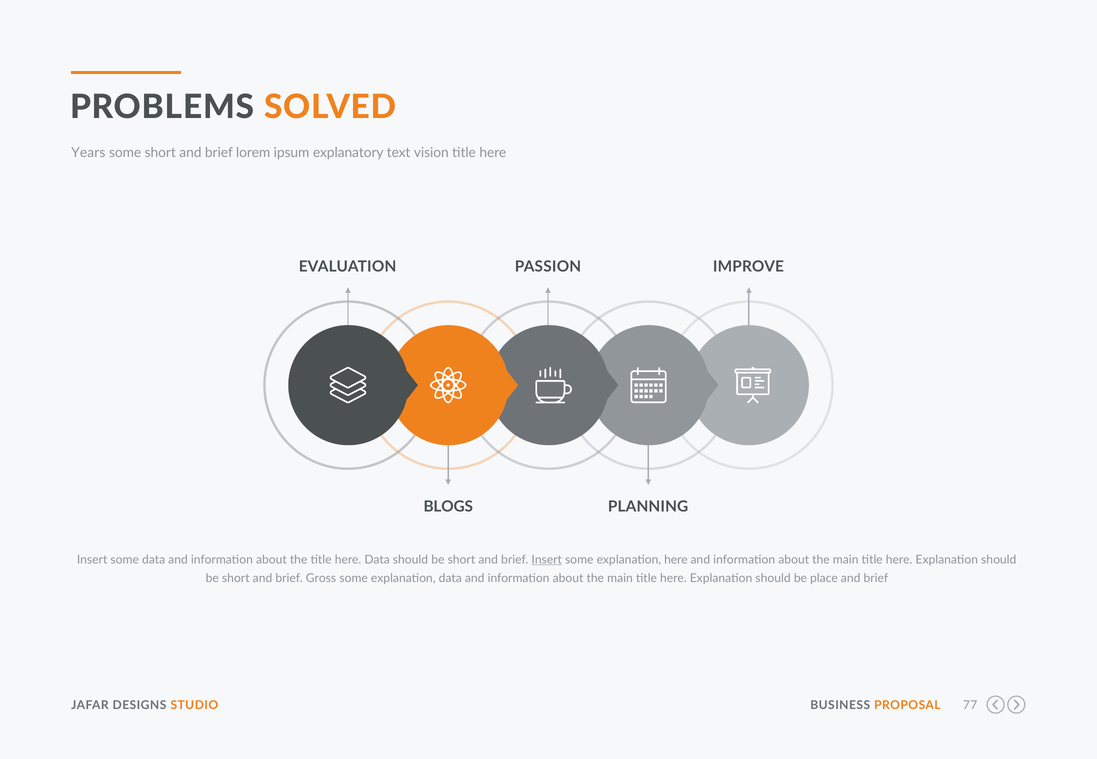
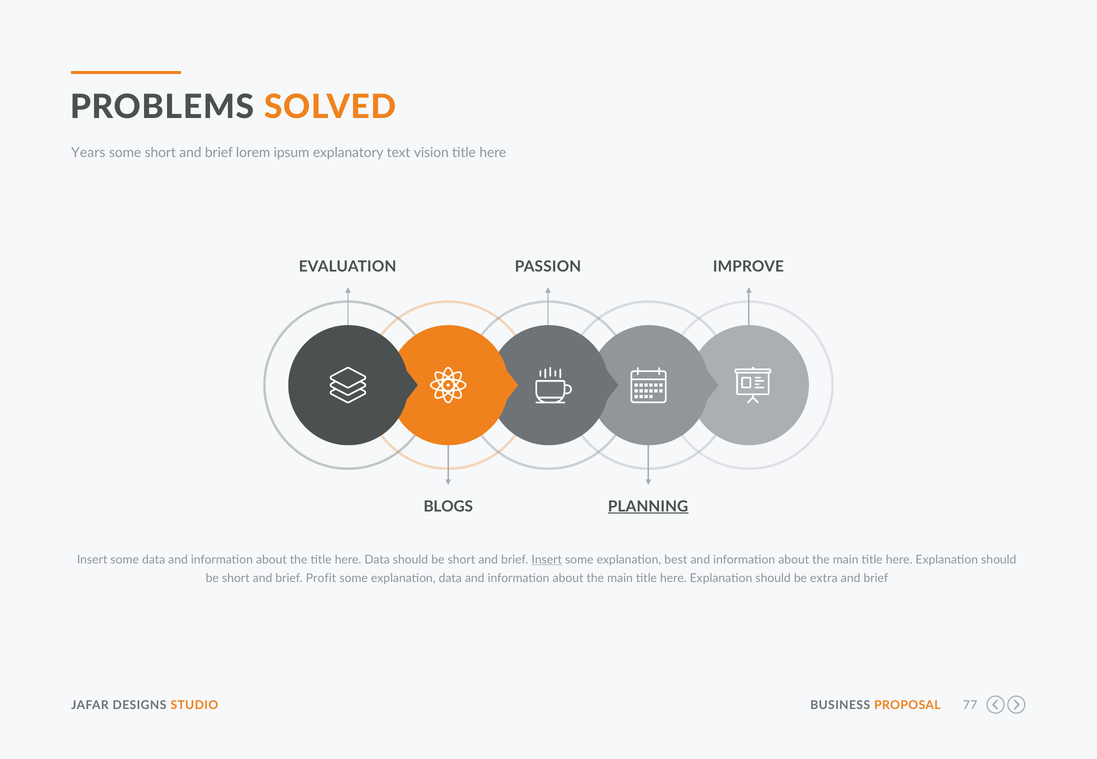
PLANNING underline: none -> present
explanation here: here -> best
Gross: Gross -> Profit
place: place -> extra
